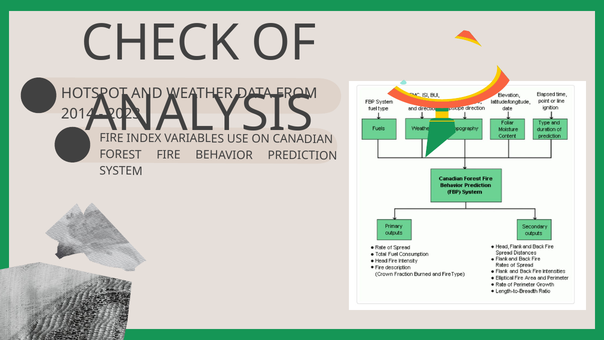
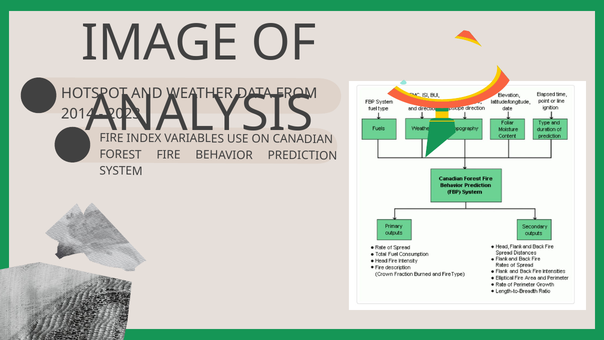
CHECK: CHECK -> IMAGE
